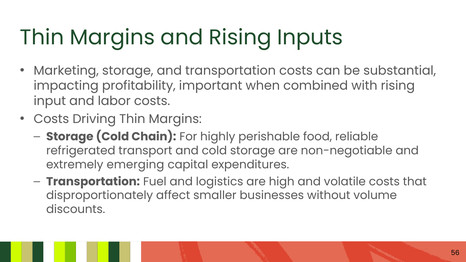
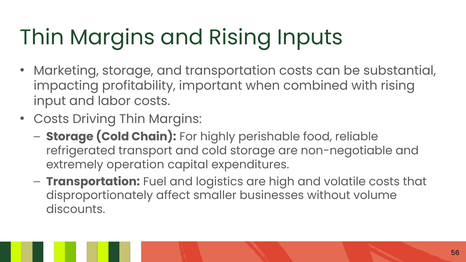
emerging: emerging -> operation
